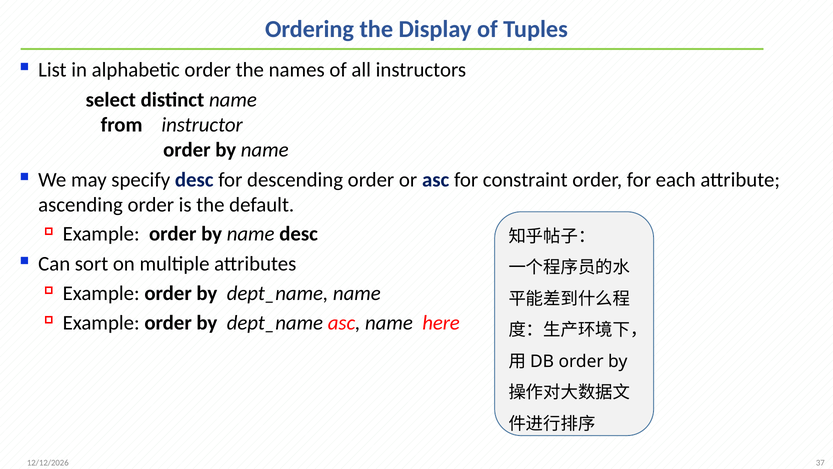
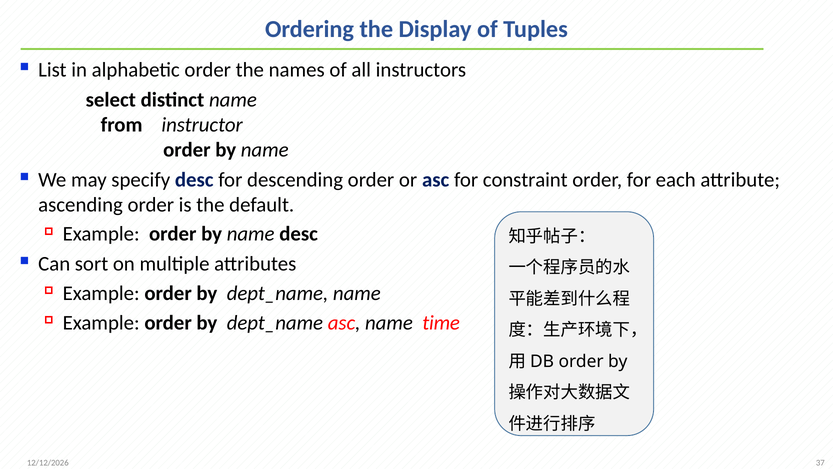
here: here -> time
